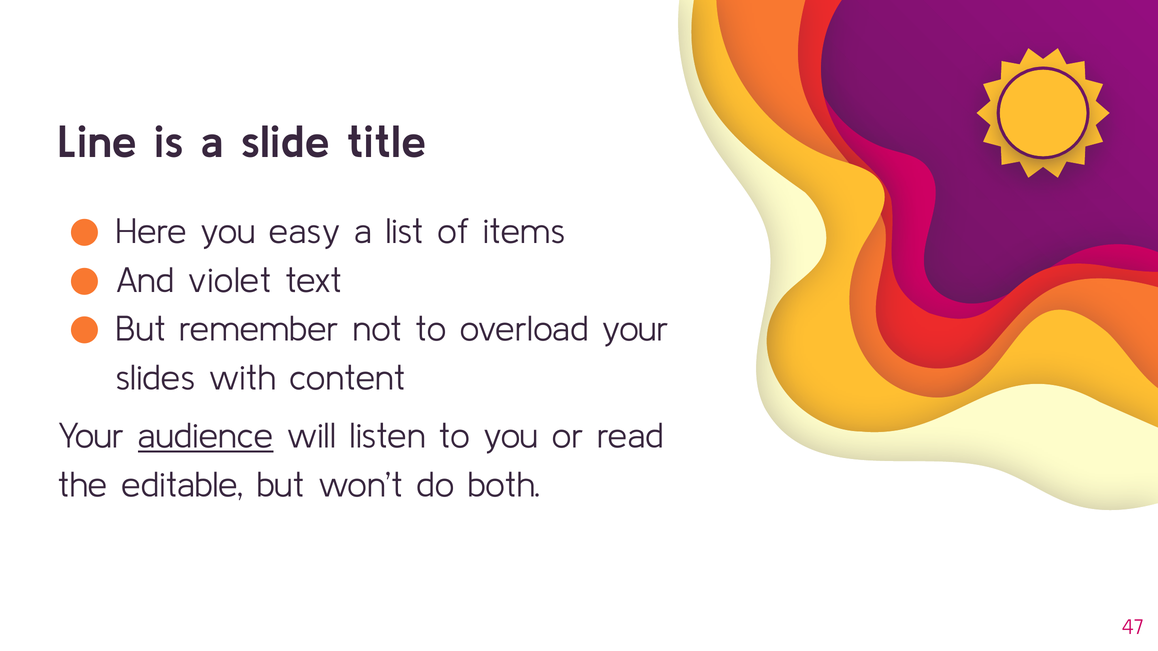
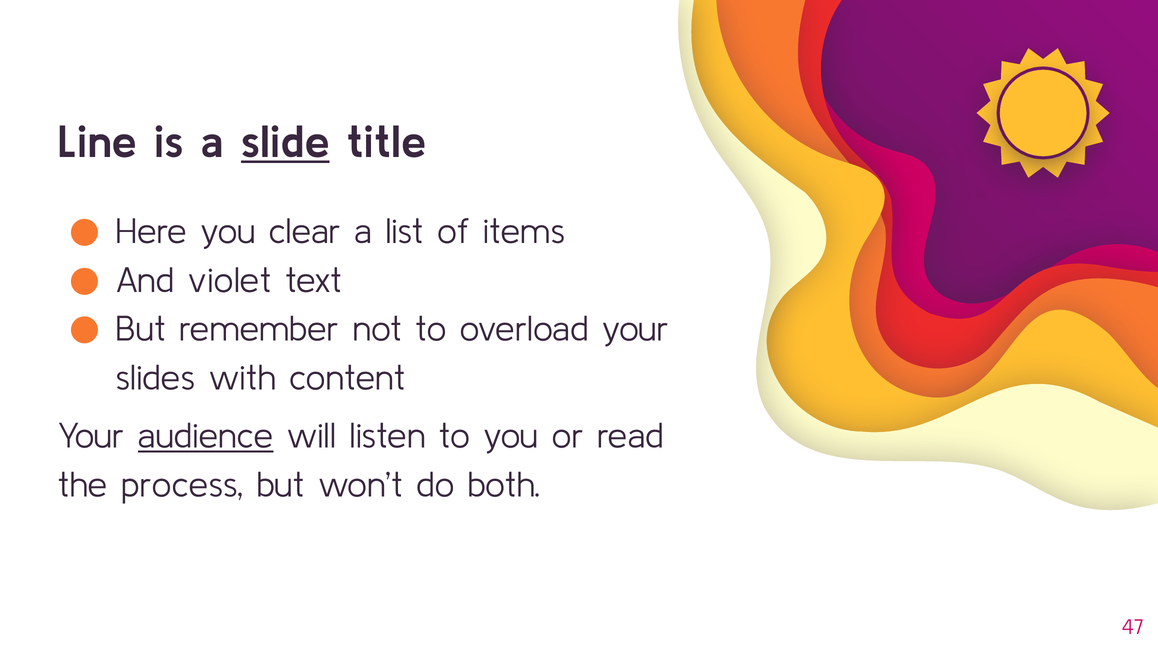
slide underline: none -> present
easy: easy -> clear
editable: editable -> process
